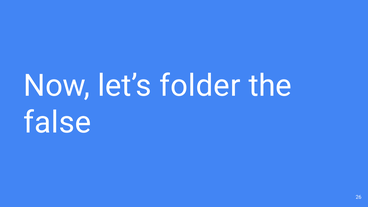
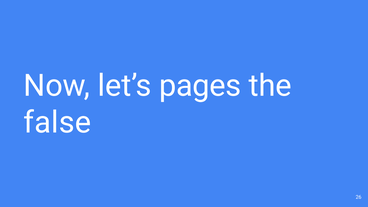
folder: folder -> pages
